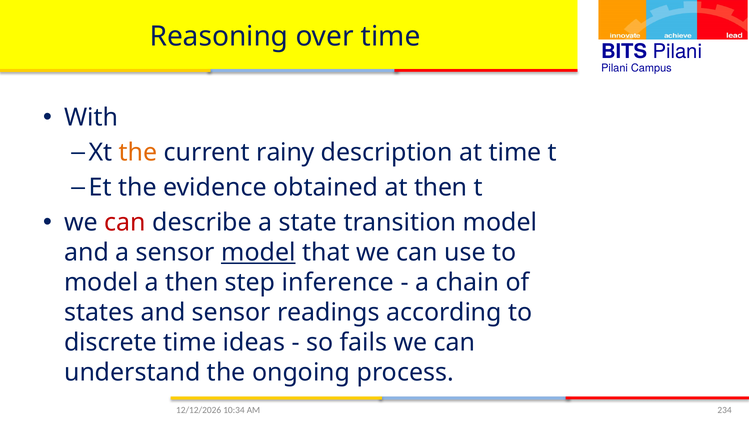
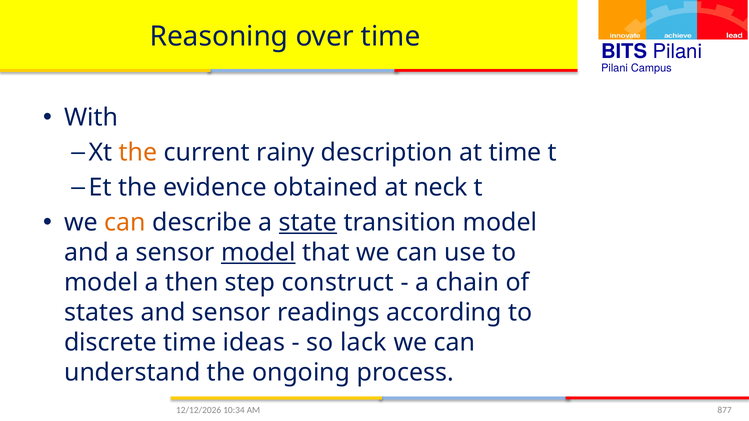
at then: then -> neck
can at (125, 223) colour: red -> orange
state underline: none -> present
inference: inference -> construct
fails: fails -> lack
234: 234 -> 877
